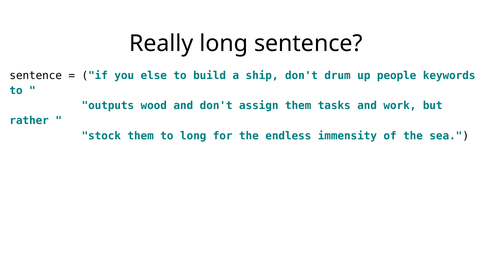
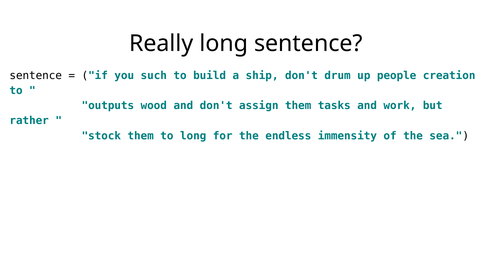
else: else -> such
keywords: keywords -> creation
